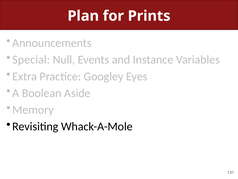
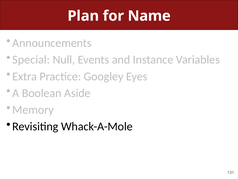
Prints: Prints -> Name
